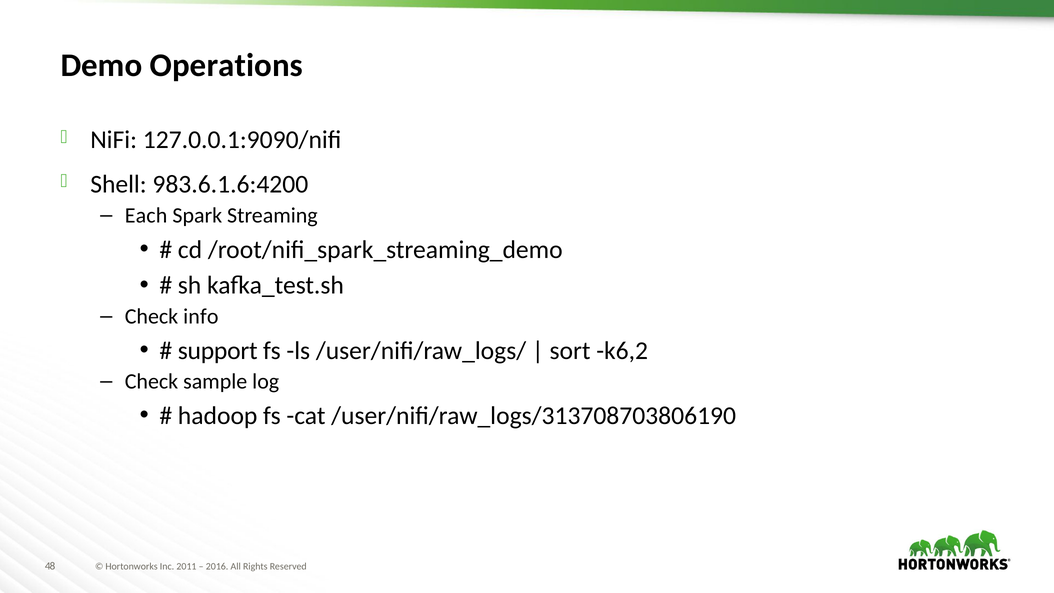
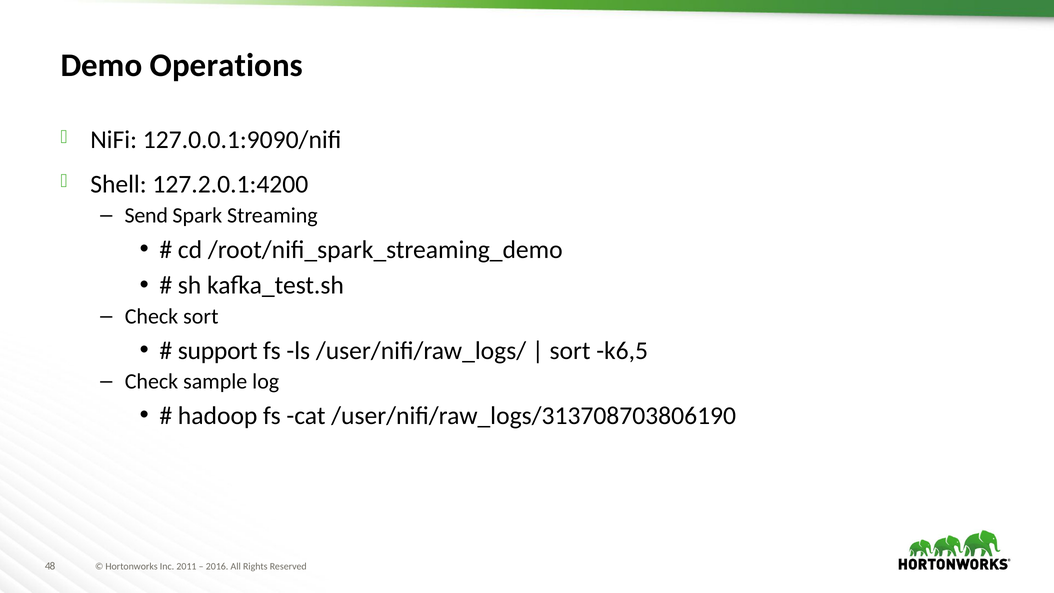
983.6.1.6:4200: 983.6.1.6:4200 -> 127.2.0.1:4200
Each: Each -> Send
Check info: info -> sort
k6,2: k6,2 -> k6,5
